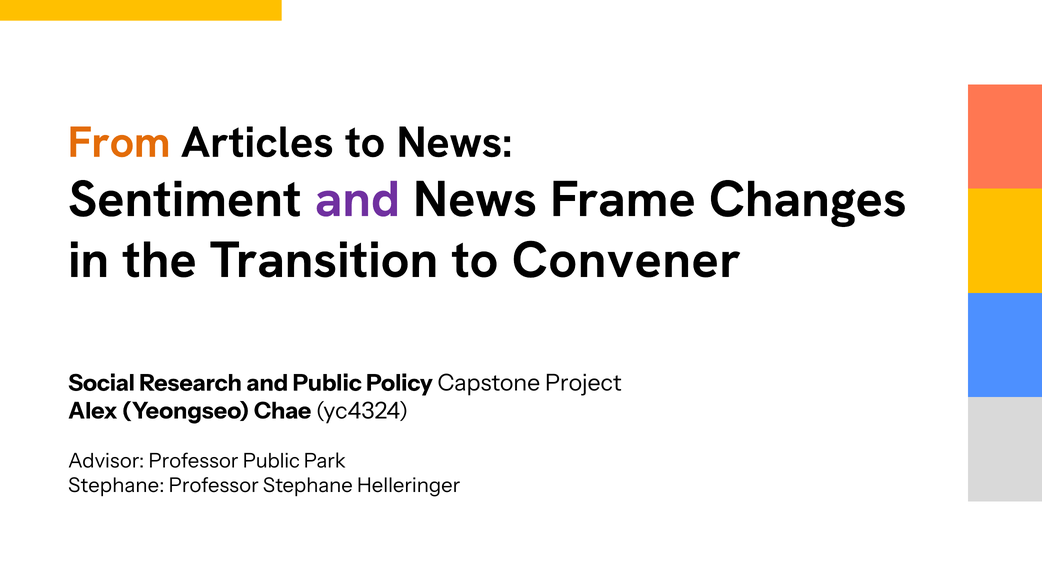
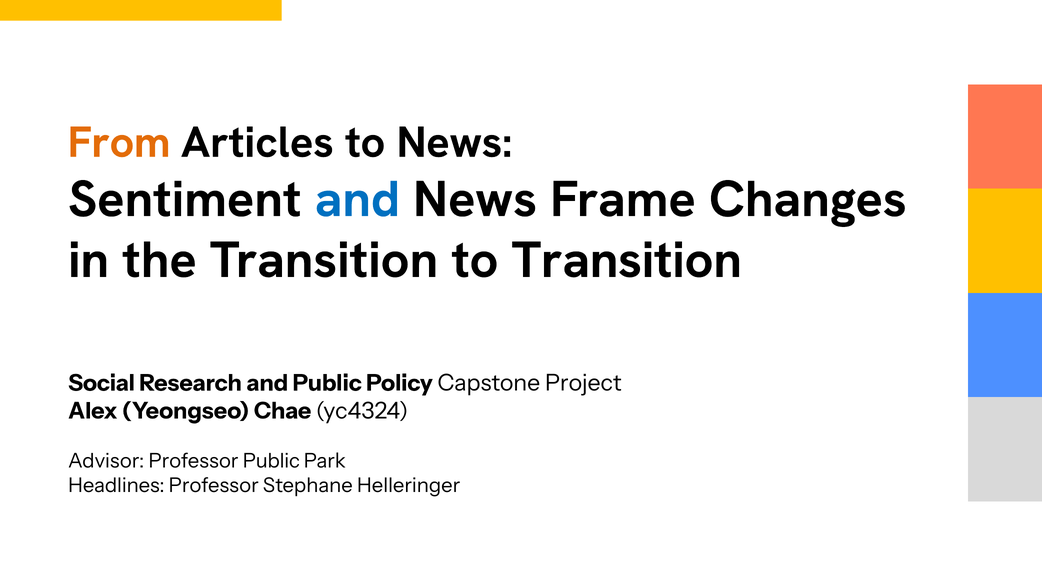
and at (357, 199) colour: purple -> blue
to Convener: Convener -> Transition
Stephane at (116, 485): Stephane -> Headlines
